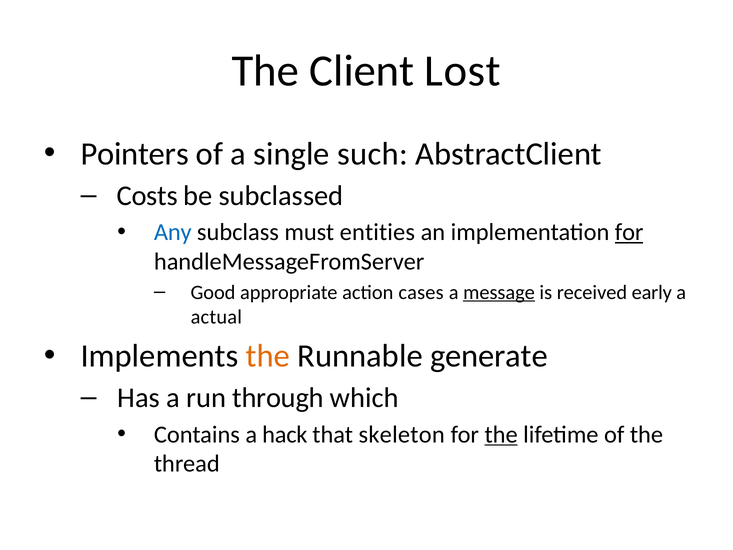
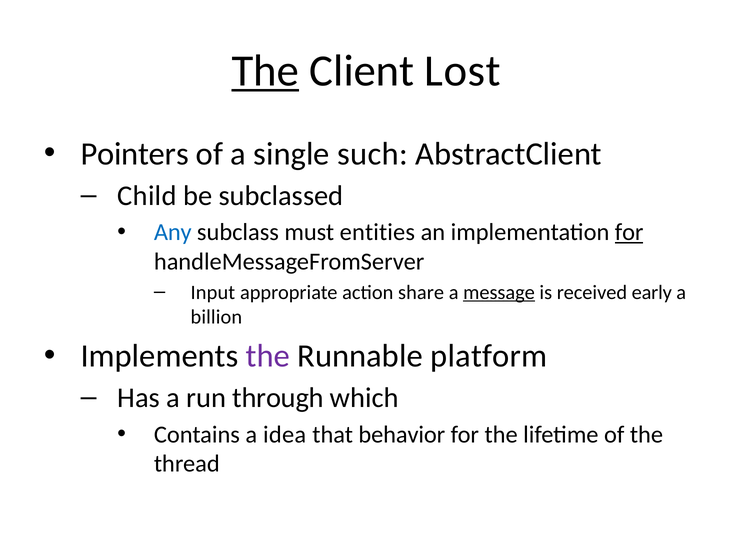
The at (265, 71) underline: none -> present
Costs: Costs -> Child
Good: Good -> Input
cases: cases -> share
actual: actual -> billion
the at (268, 356) colour: orange -> purple
generate: generate -> platform
hack: hack -> idea
skeleton: skeleton -> behavior
the at (501, 434) underline: present -> none
